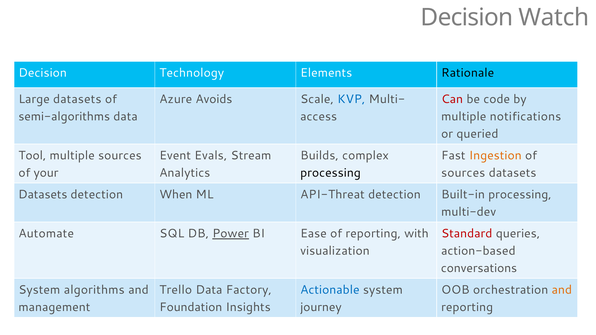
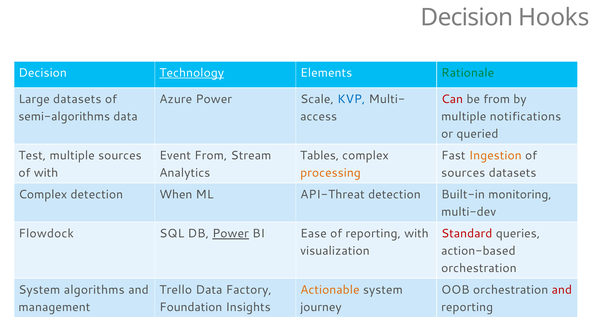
Watch: Watch -> Hooks
Technology underline: none -> present
Rationale colour: black -> green
Azure Avoids: Avoids -> Power
be code: code -> from
Tool: Tool -> Test
Event Evals: Evals -> From
Builds: Builds -> Tables
of your: your -> with
processing at (331, 173) colour: black -> orange
Datasets at (43, 195): Datasets -> Complex
Built-in processing: processing -> monitoring
Automate: Automate -> Flowdock
conversations at (479, 268): conversations -> orchestration
Actionable colour: blue -> orange
and at (562, 290) colour: orange -> red
